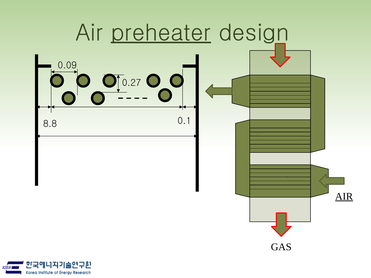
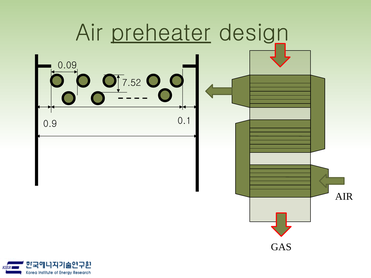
0.27: 0.27 -> 7.52
8.8: 8.8 -> 0.9
AIR at (344, 197) underline: present -> none
